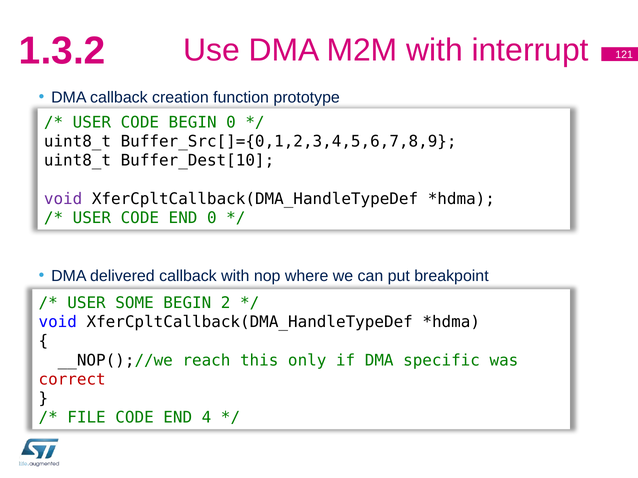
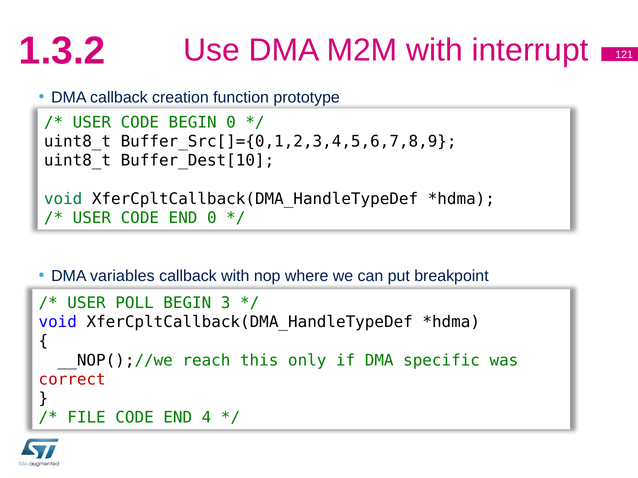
void at (63, 199) colour: purple -> green
delivered: delivered -> variables
SOME: SOME -> POLL
2: 2 -> 3
